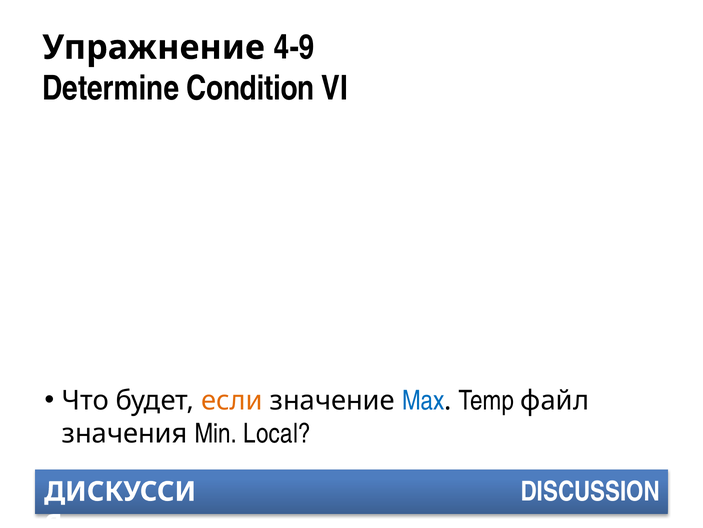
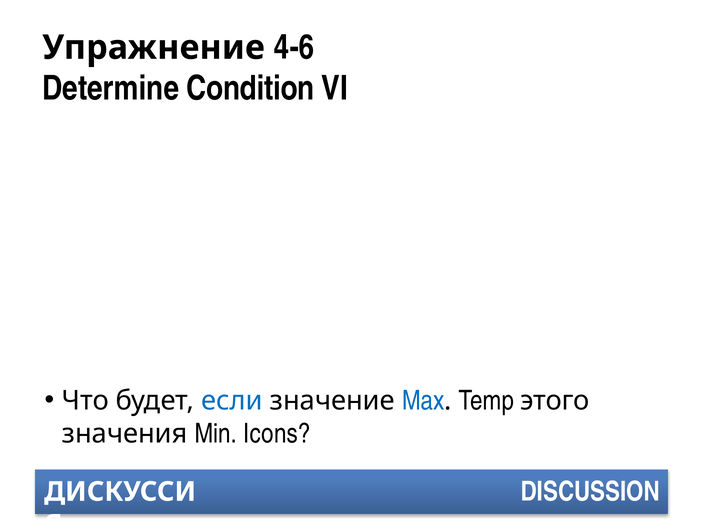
4-9: 4-9 -> 4-6
если colour: orange -> blue
файл: файл -> этого
Local: Local -> Icons
